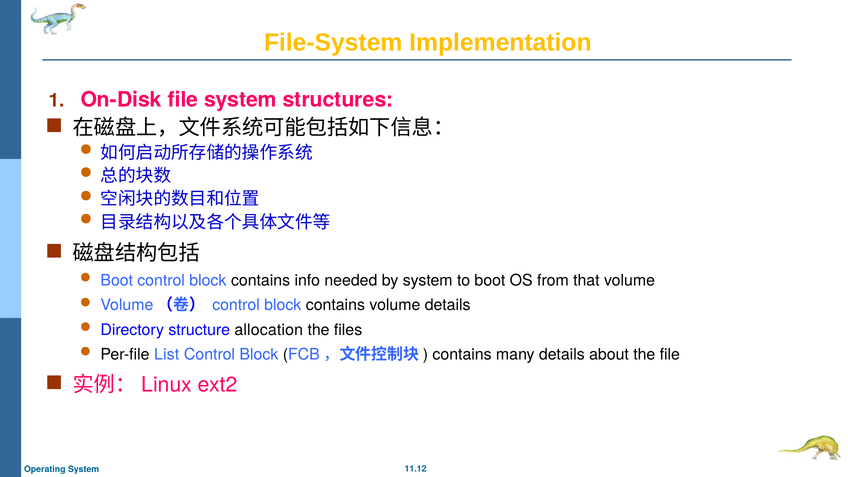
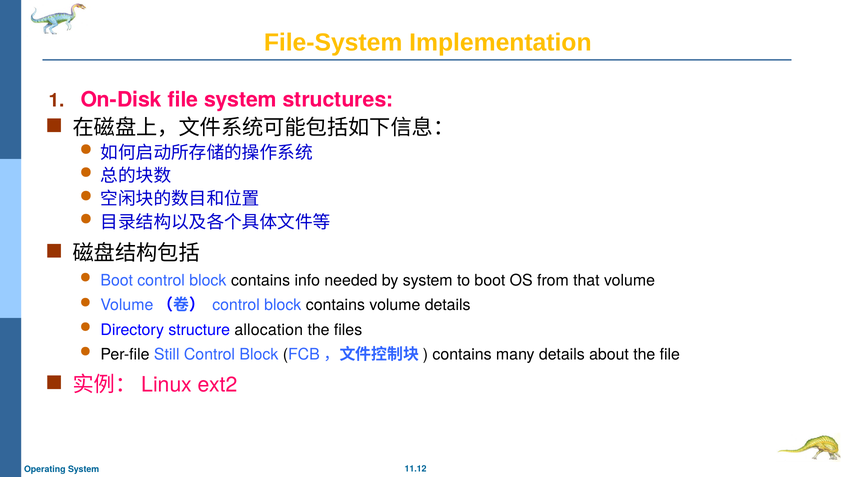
List: List -> Still
